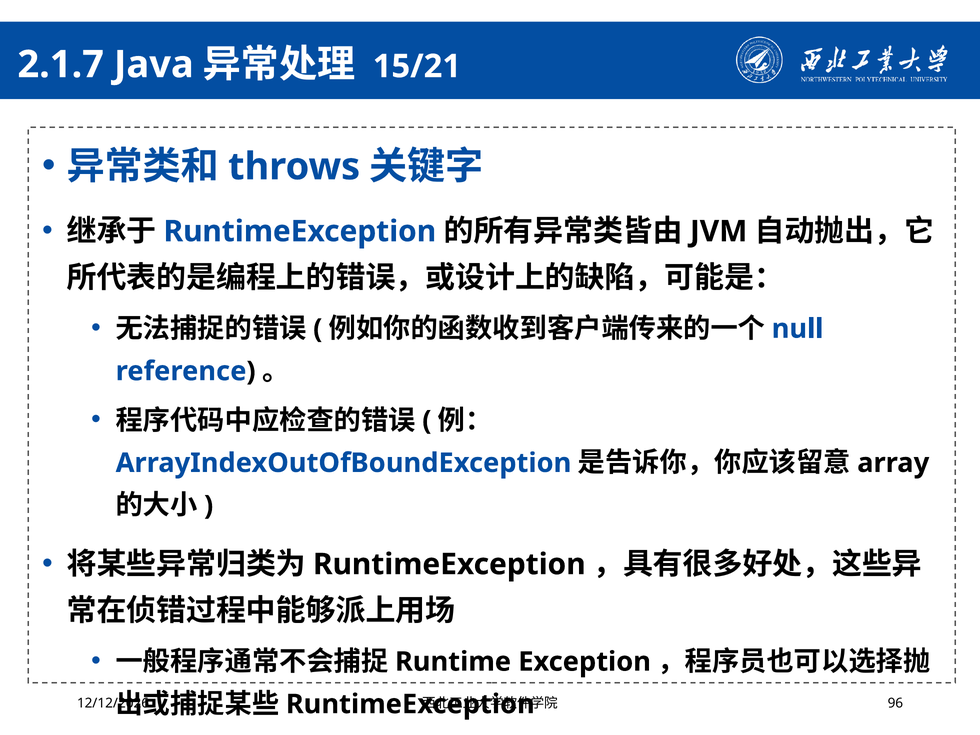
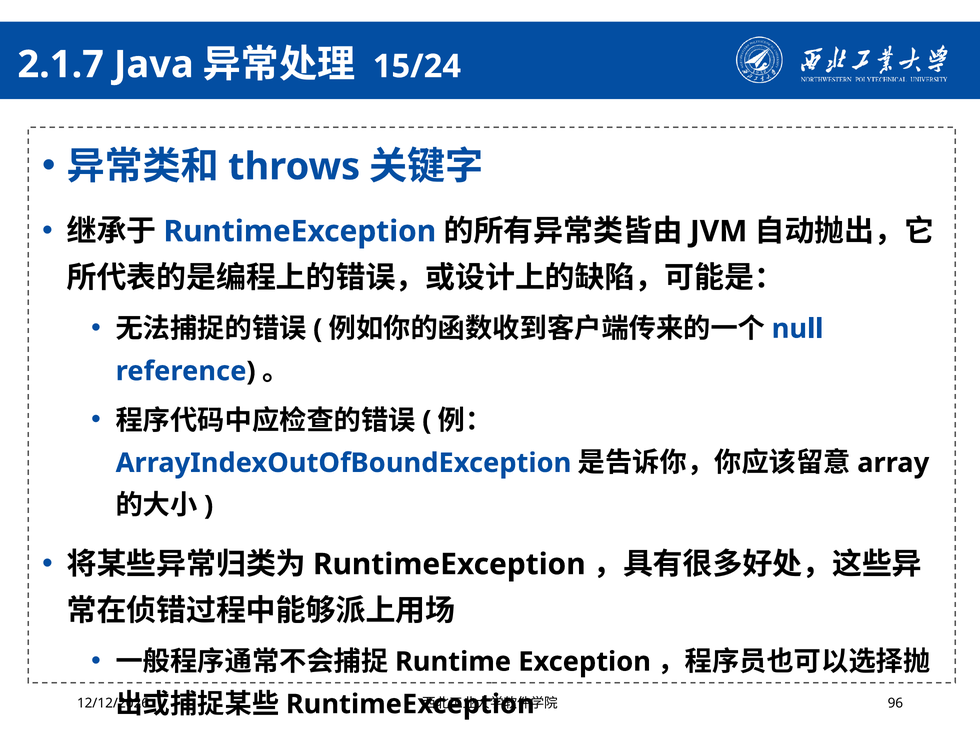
15/21: 15/21 -> 15/24
